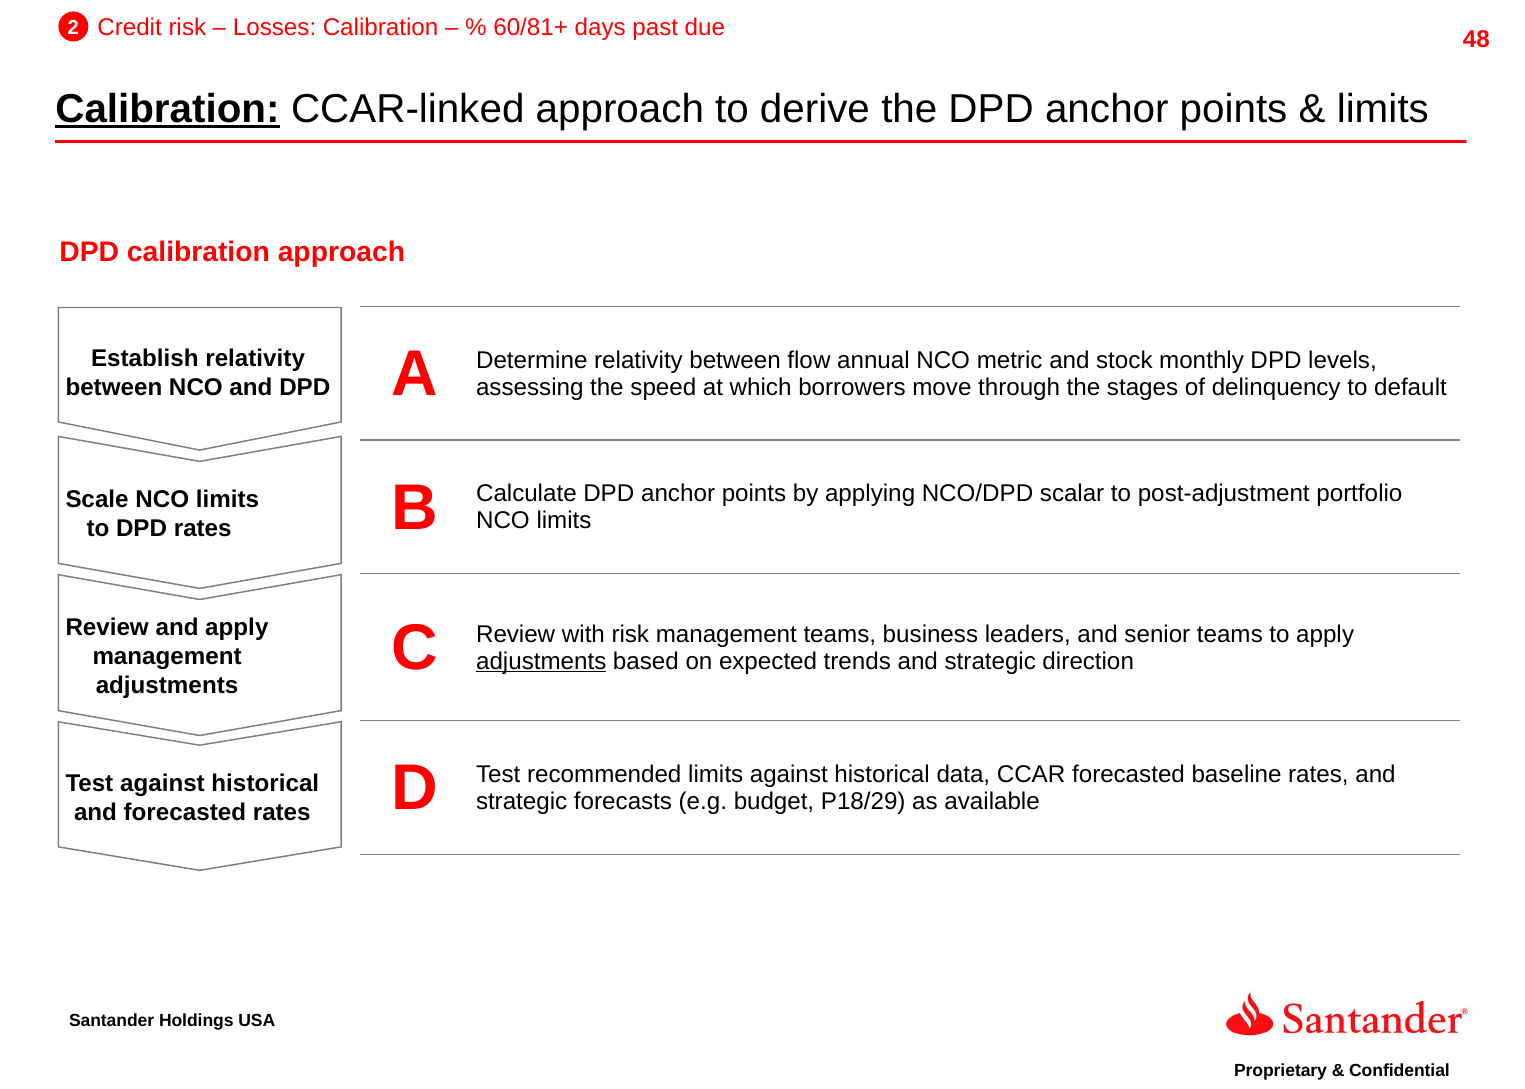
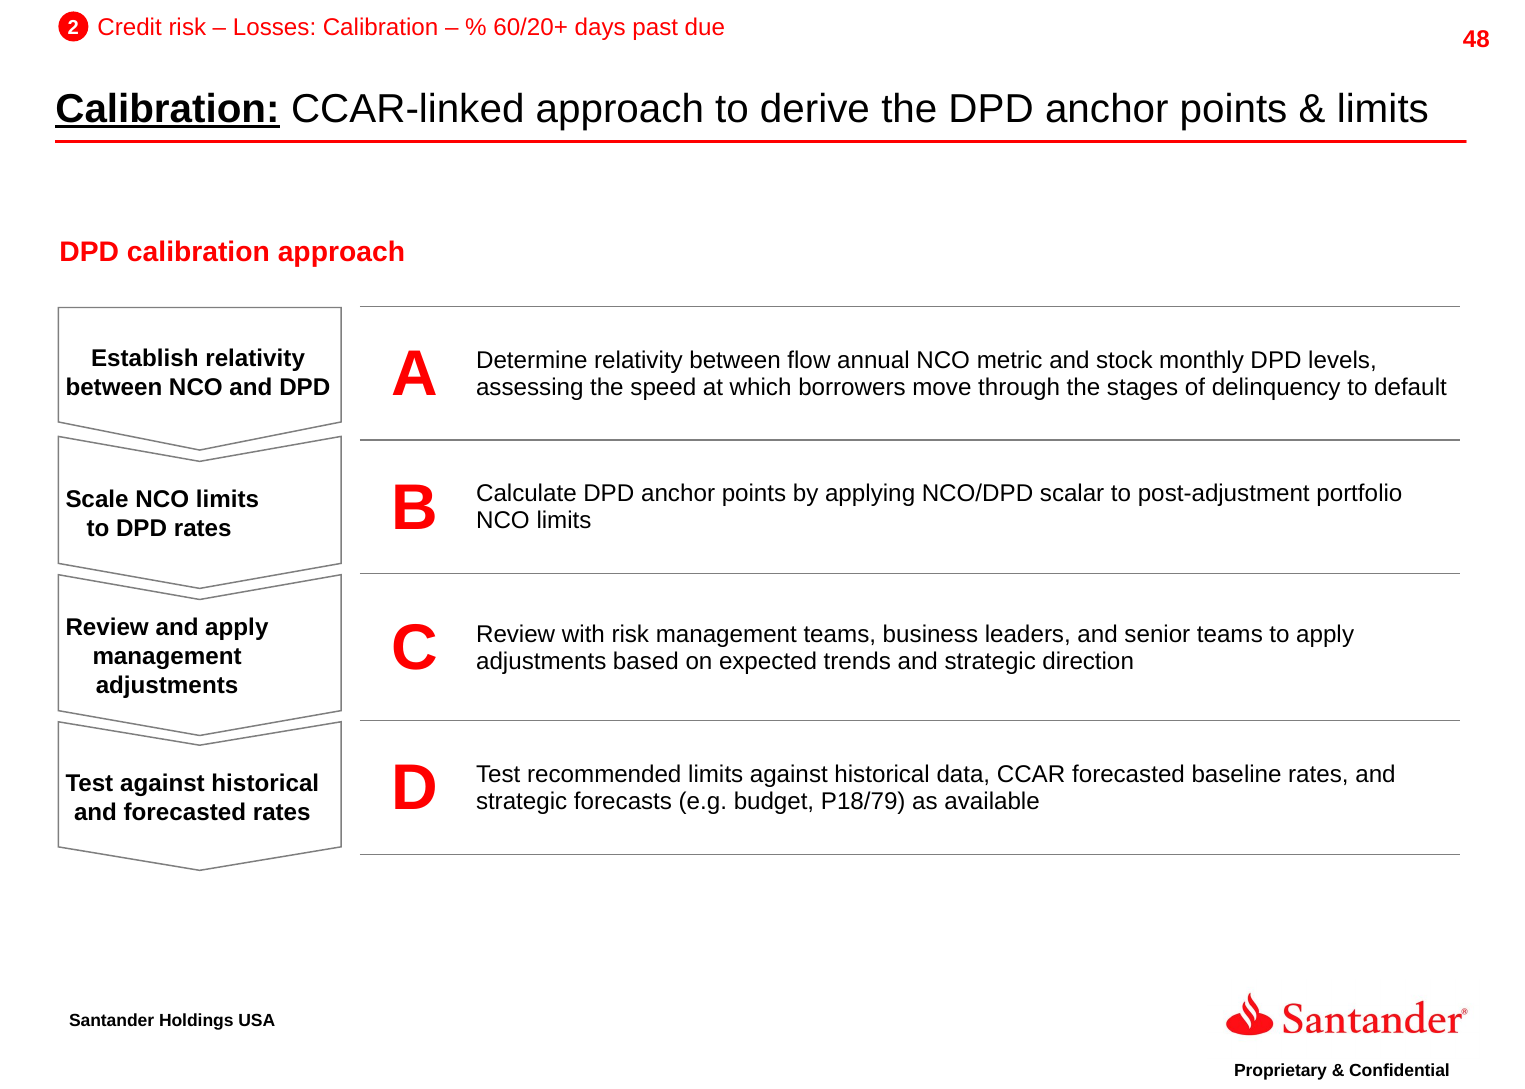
60/81+: 60/81+ -> 60/20+
adjustments at (541, 661) underline: present -> none
P18/29: P18/29 -> P18/79
